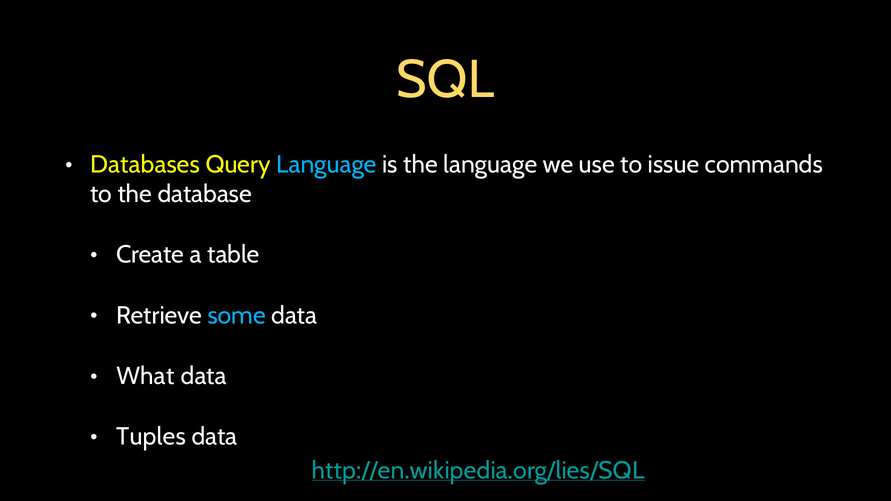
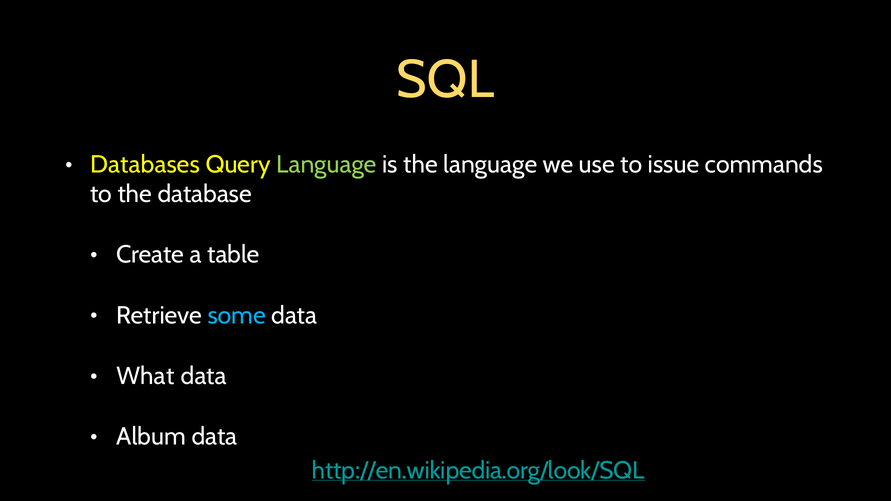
Language at (326, 165) colour: light blue -> light green
Tuples: Tuples -> Album
http://en.wikipedia.org/lies/SQL: http://en.wikipedia.org/lies/SQL -> http://en.wikipedia.org/look/SQL
